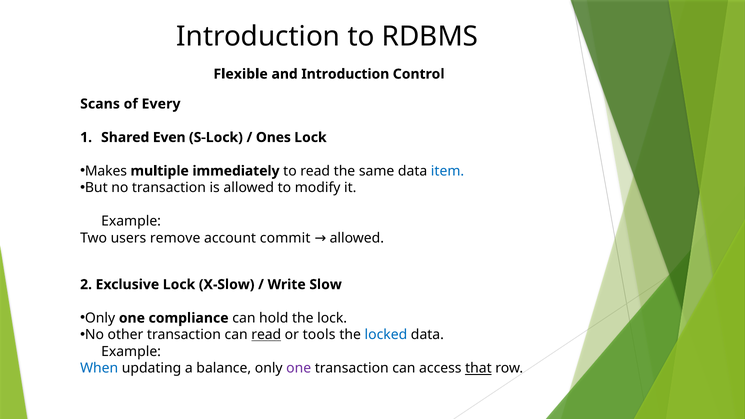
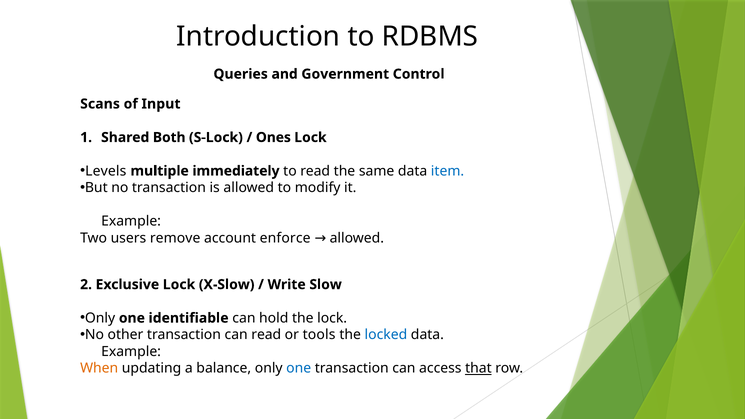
Flexible: Flexible -> Queries
and Introduction: Introduction -> Government
Every: Every -> Input
Even: Even -> Both
Makes: Makes -> Levels
commit: commit -> enforce
compliance: compliance -> identifiable
read at (266, 335) underline: present -> none
When colour: blue -> orange
one at (299, 368) colour: purple -> blue
